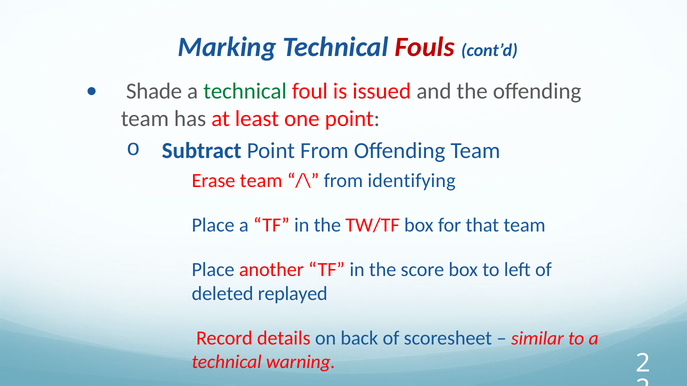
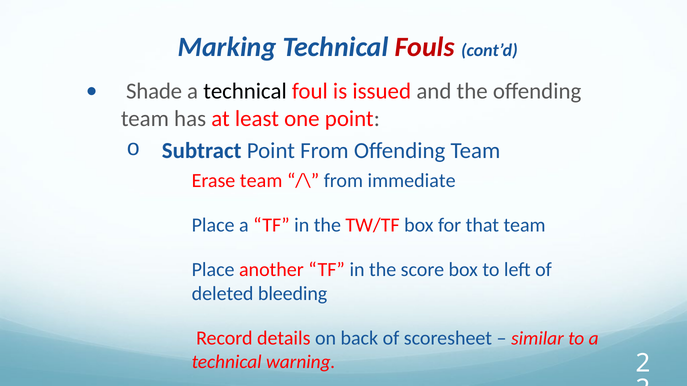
technical at (245, 91) colour: green -> black
identifying: identifying -> immediate
replayed: replayed -> bleeding
